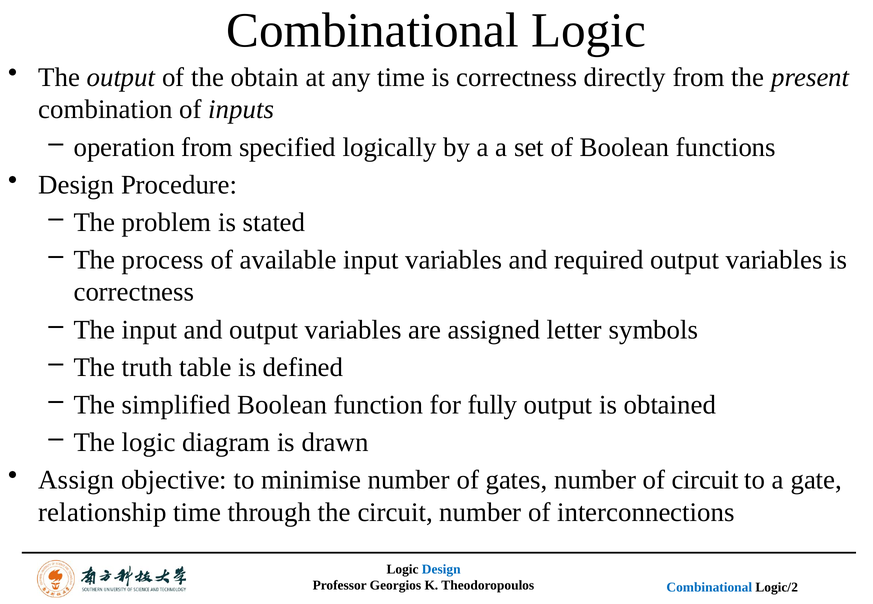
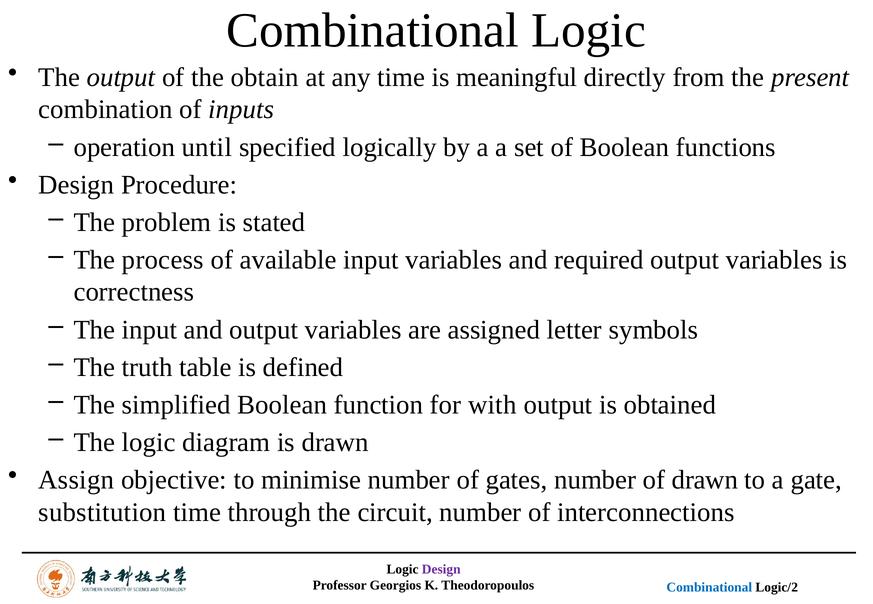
time is correctness: correctness -> meaningful
operation from: from -> until
fully: fully -> with
of circuit: circuit -> drawn
relationship: relationship -> substitution
Design at (441, 570) colour: blue -> purple
